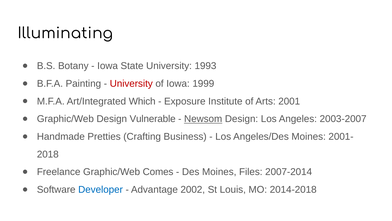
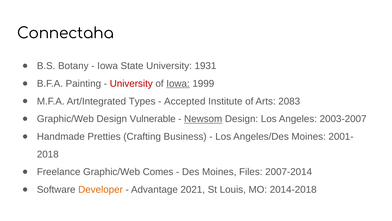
Illuminating: Illuminating -> Connectaha
1993: 1993 -> 1931
Iowa at (178, 83) underline: none -> present
Which: Which -> Types
Exposure: Exposure -> Accepted
2001: 2001 -> 2083
Developer colour: blue -> orange
2002: 2002 -> 2021
